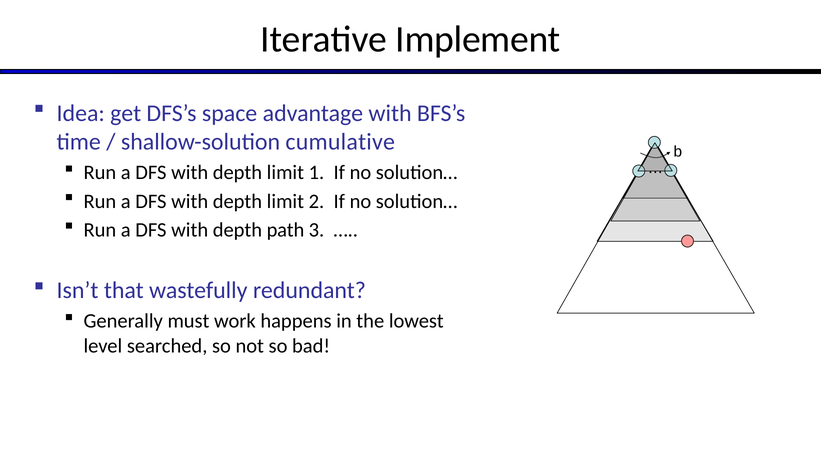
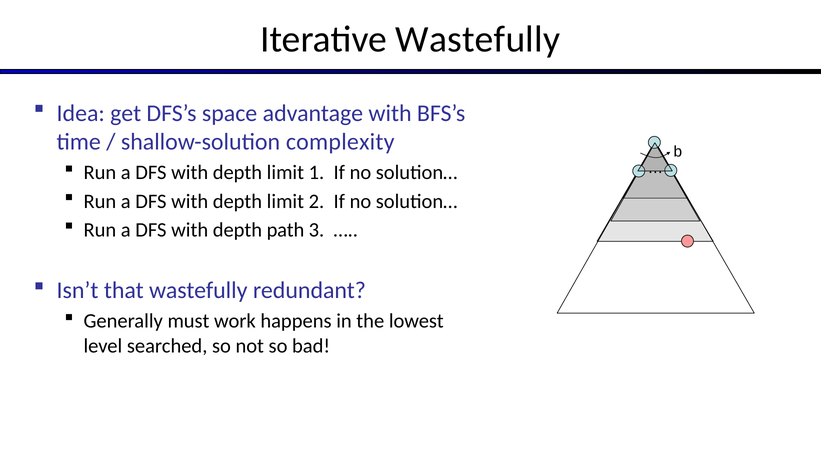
Iterative Implement: Implement -> Wastefully
cumulative: cumulative -> complexity
